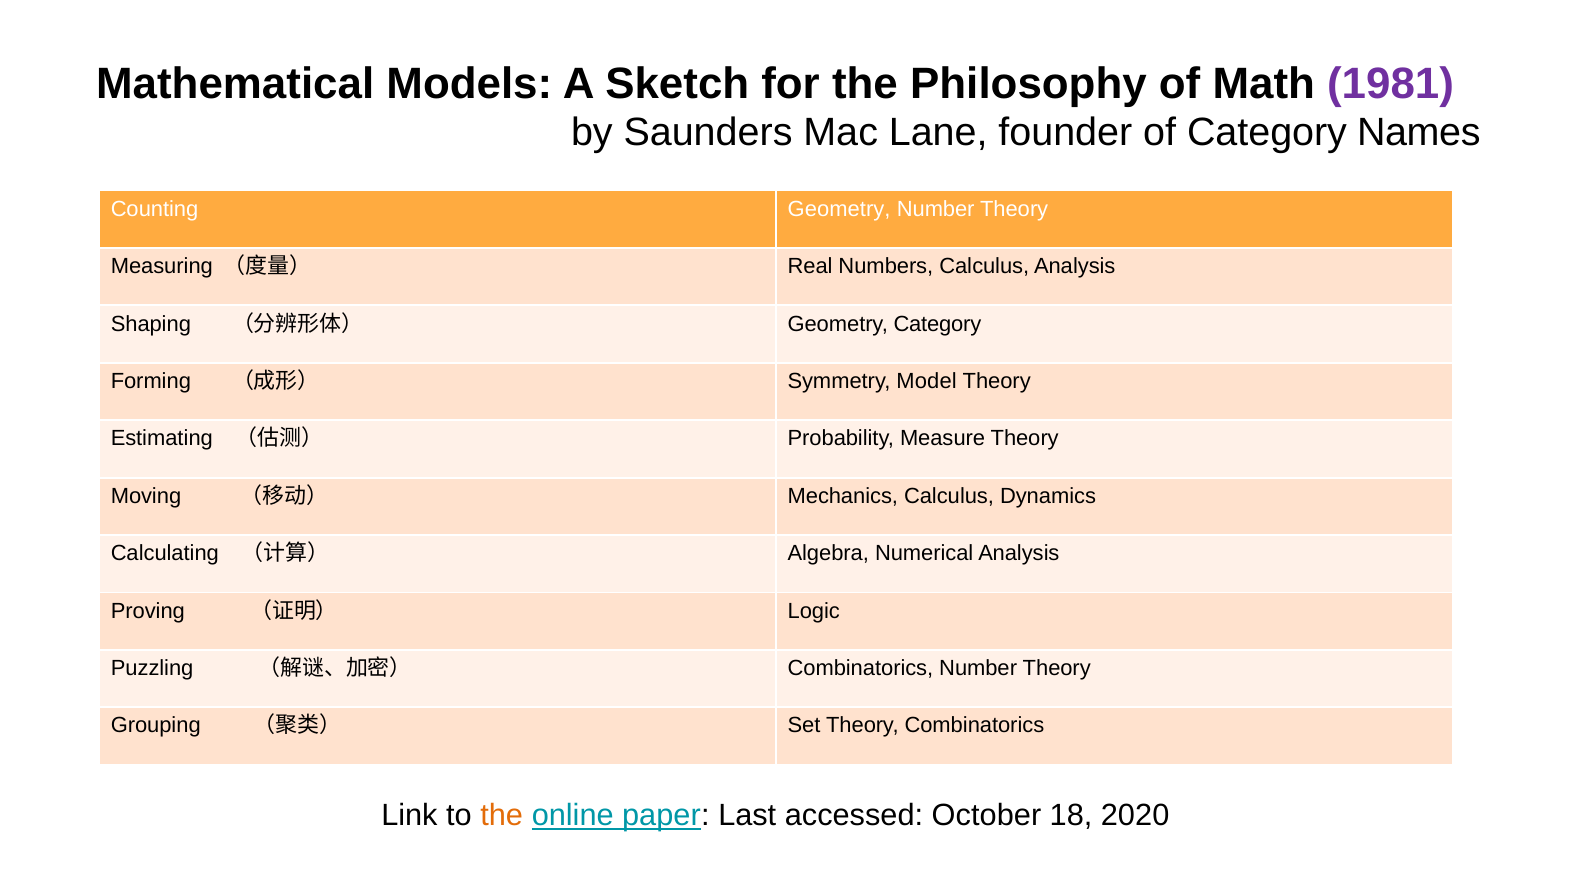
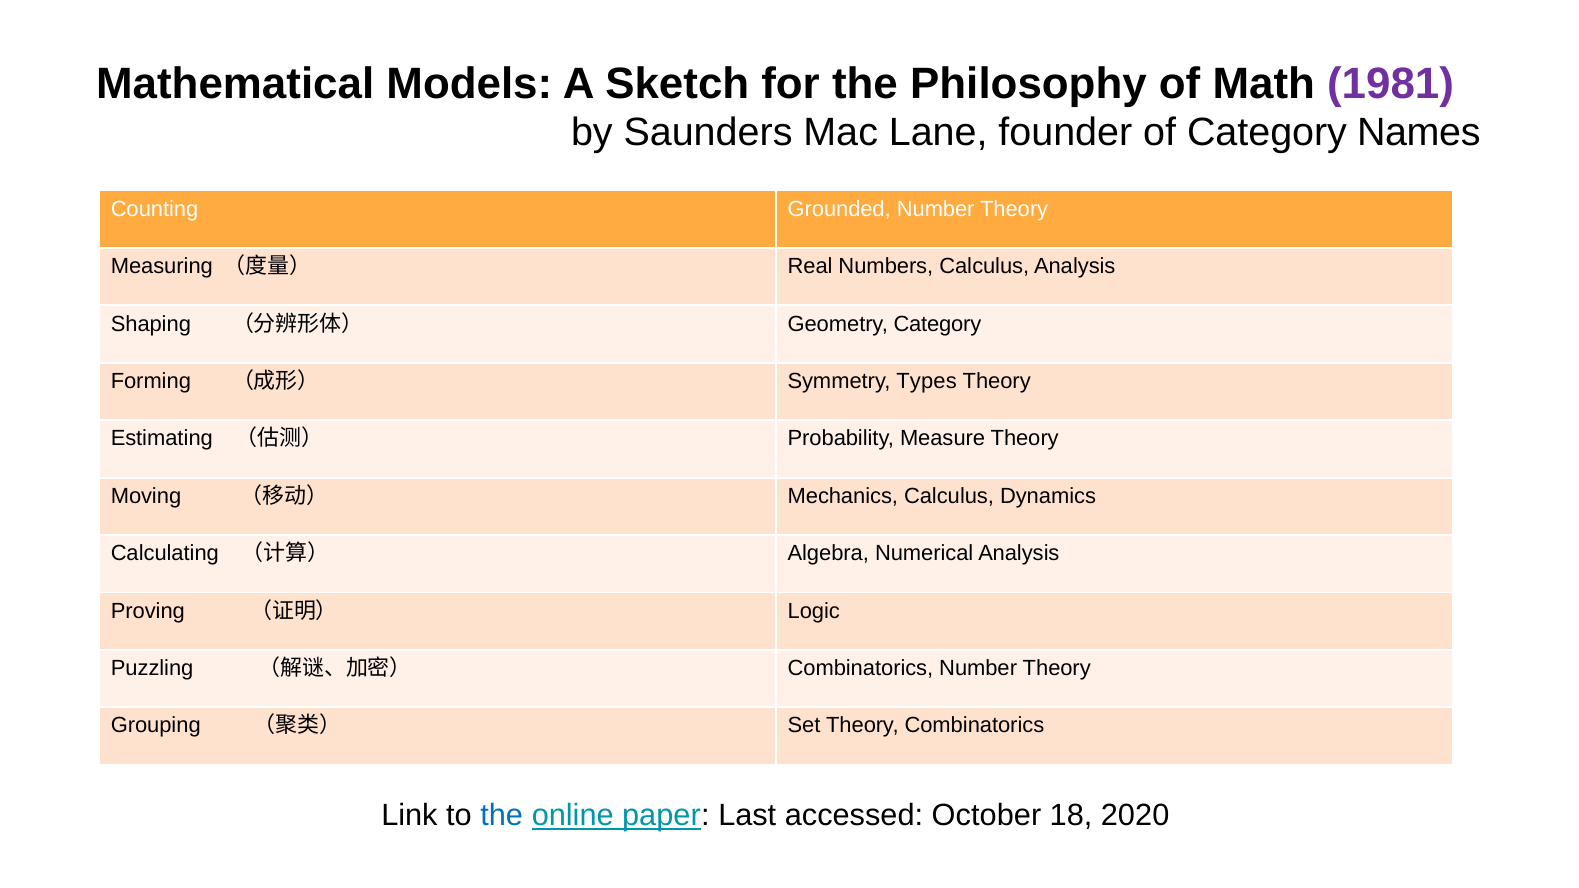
Counting Geometry: Geometry -> Grounded
Model: Model -> Types
the at (502, 816) colour: orange -> blue
